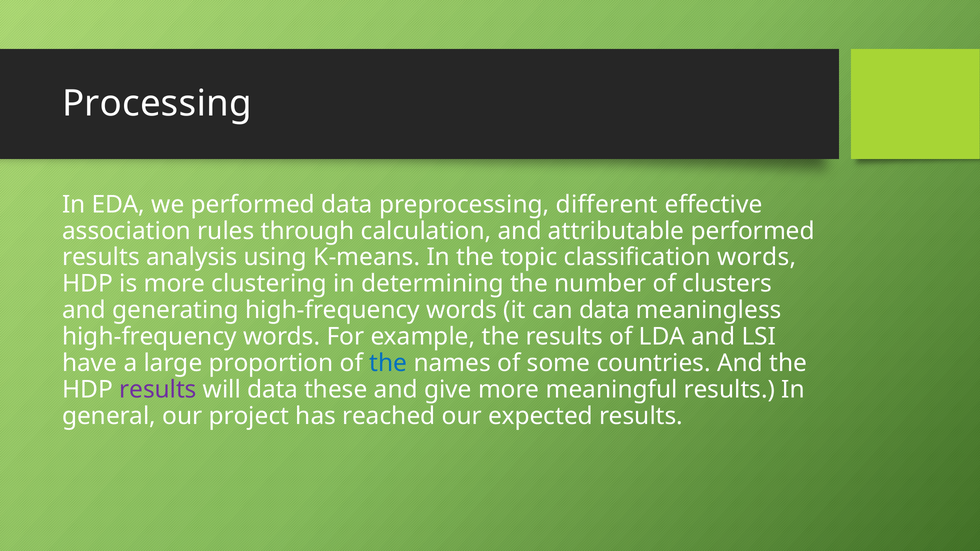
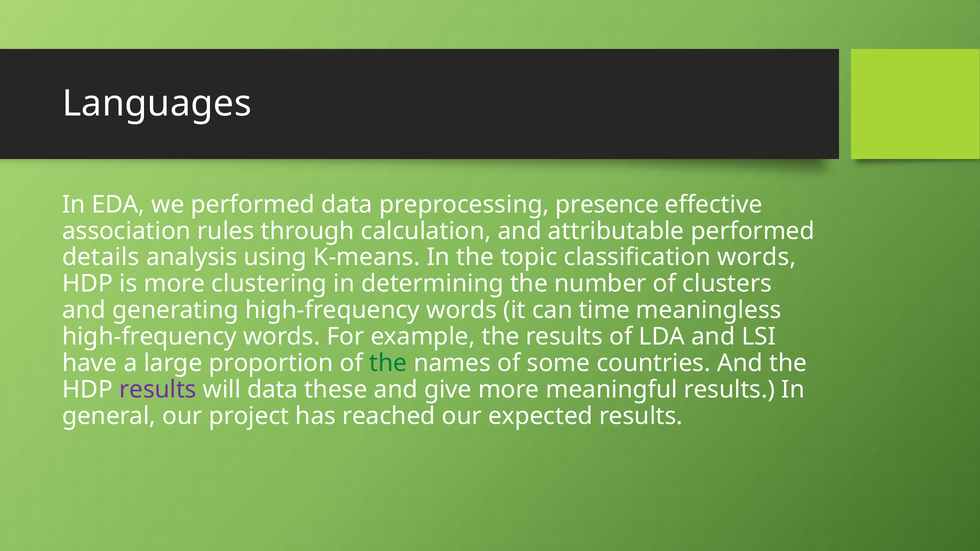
Processing: Processing -> Languages
different: different -> presence
results at (101, 257): results -> details
can data: data -> time
the at (388, 363) colour: blue -> green
